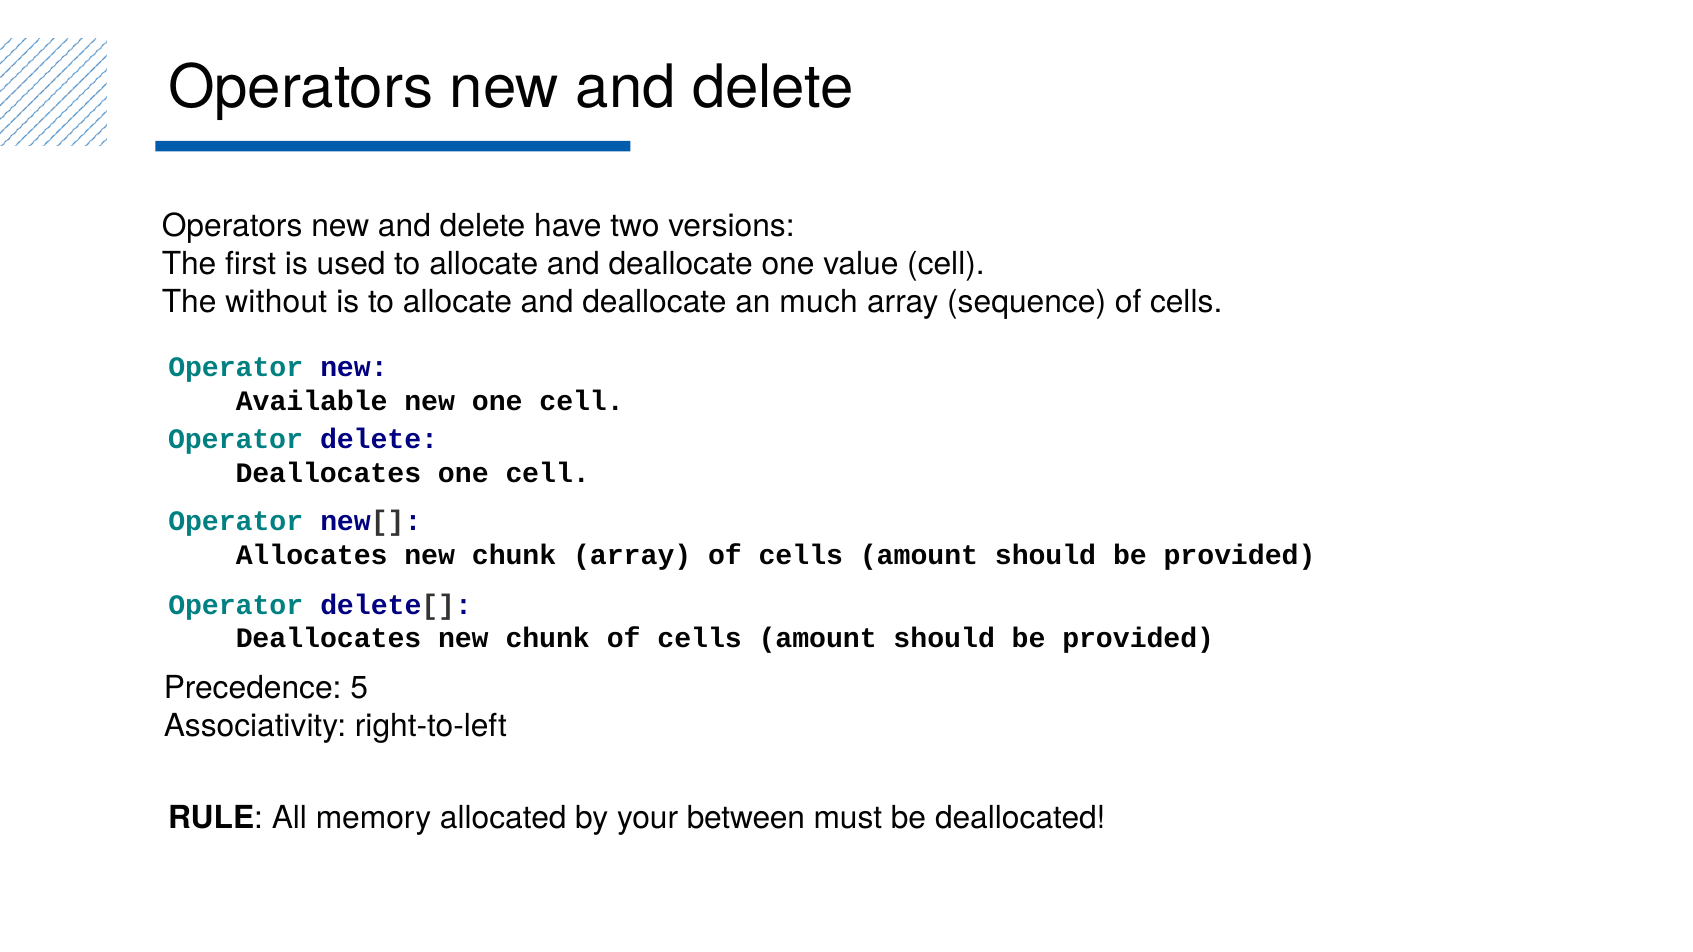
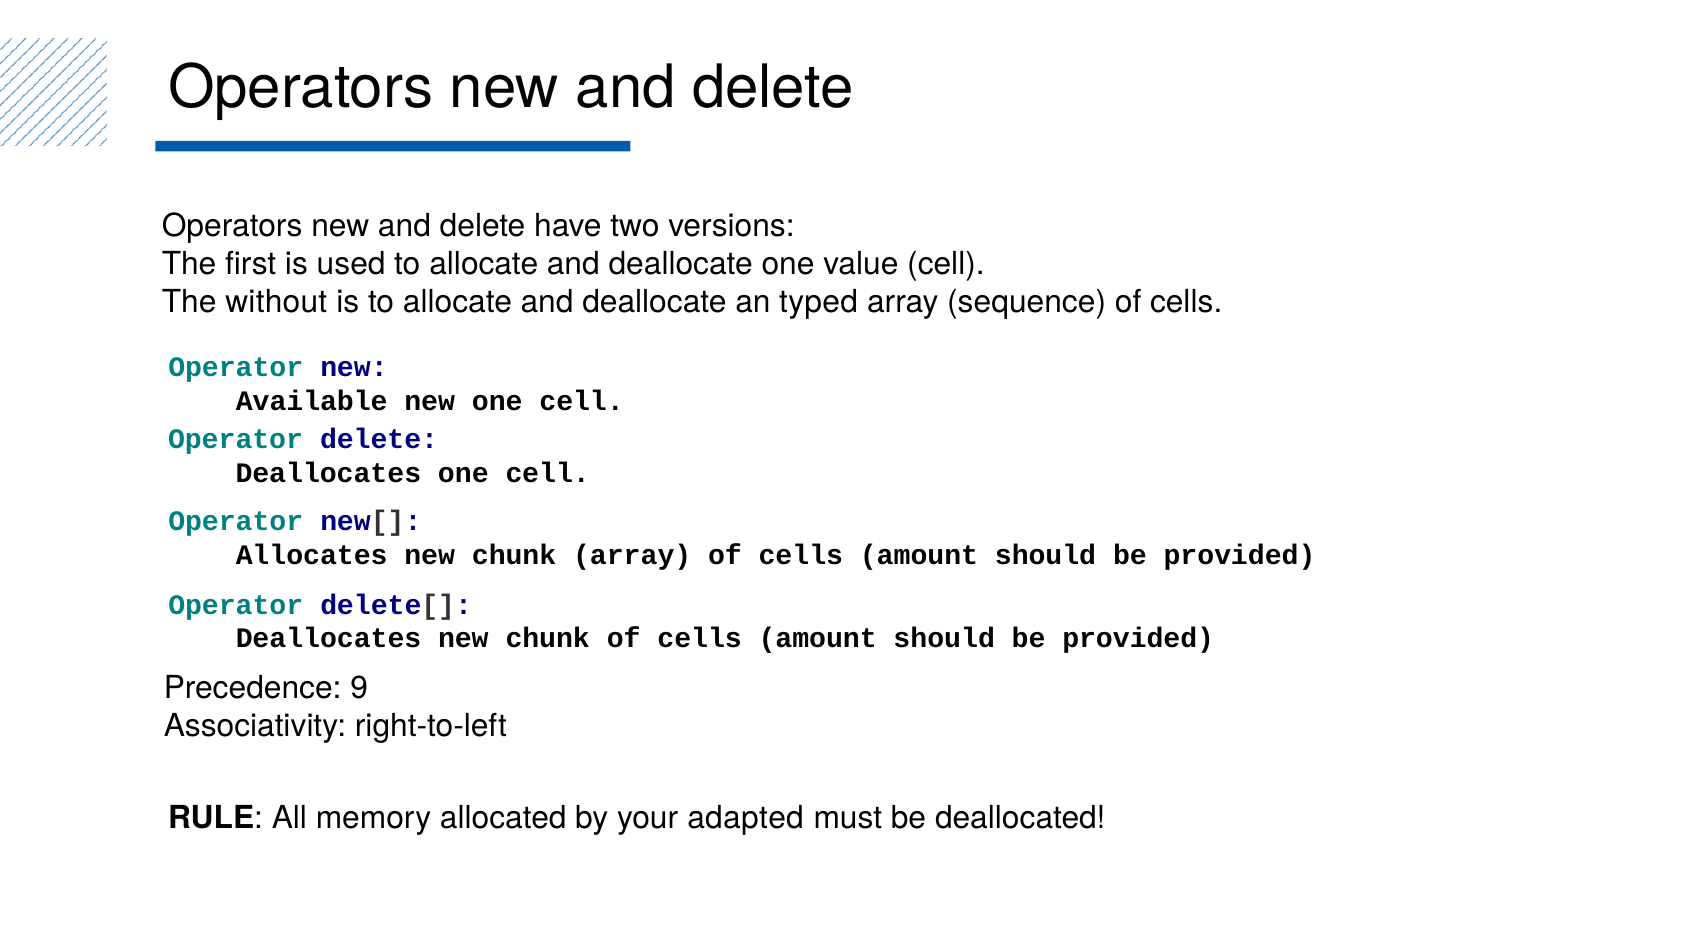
much: much -> typed
5: 5 -> 9
between: between -> adapted
